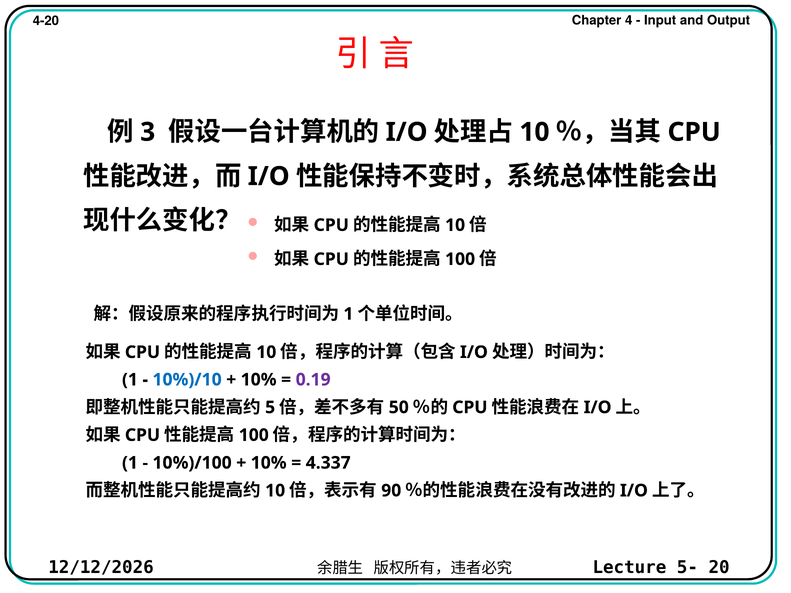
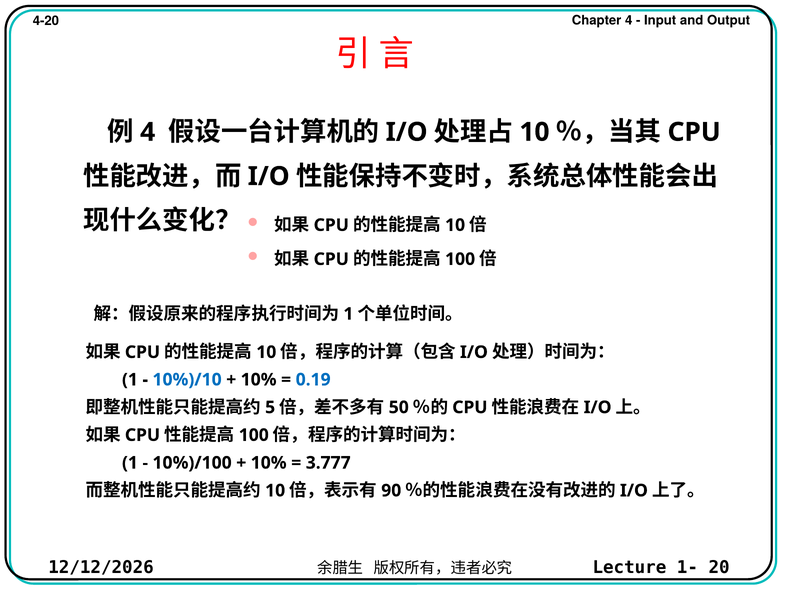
3 at (148, 132): 3 -> 4
0.19 colour: purple -> blue
4.337: 4.337 -> 3.777
5-: 5- -> 1-
